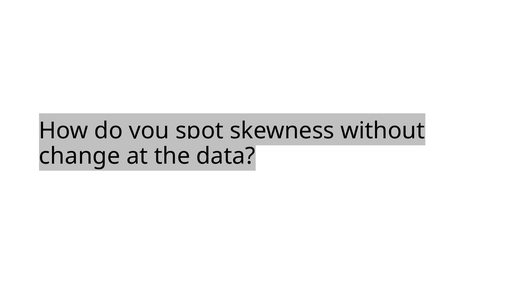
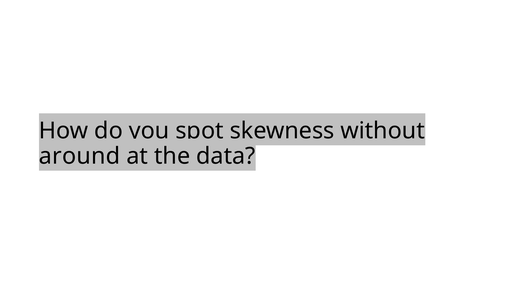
change: change -> around
